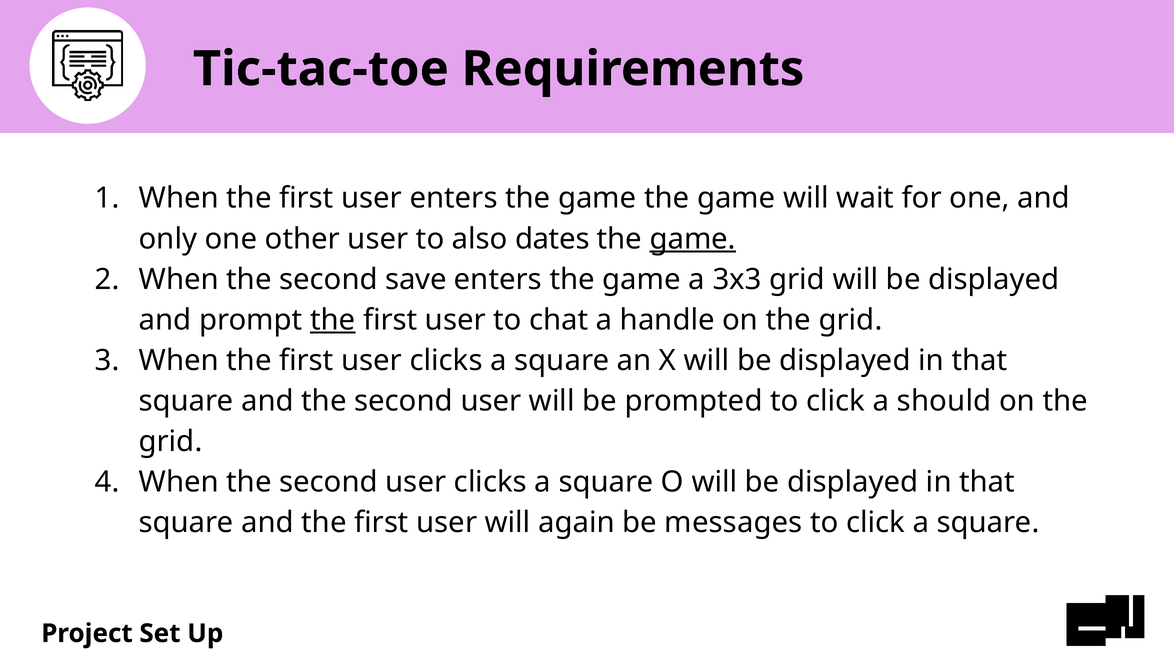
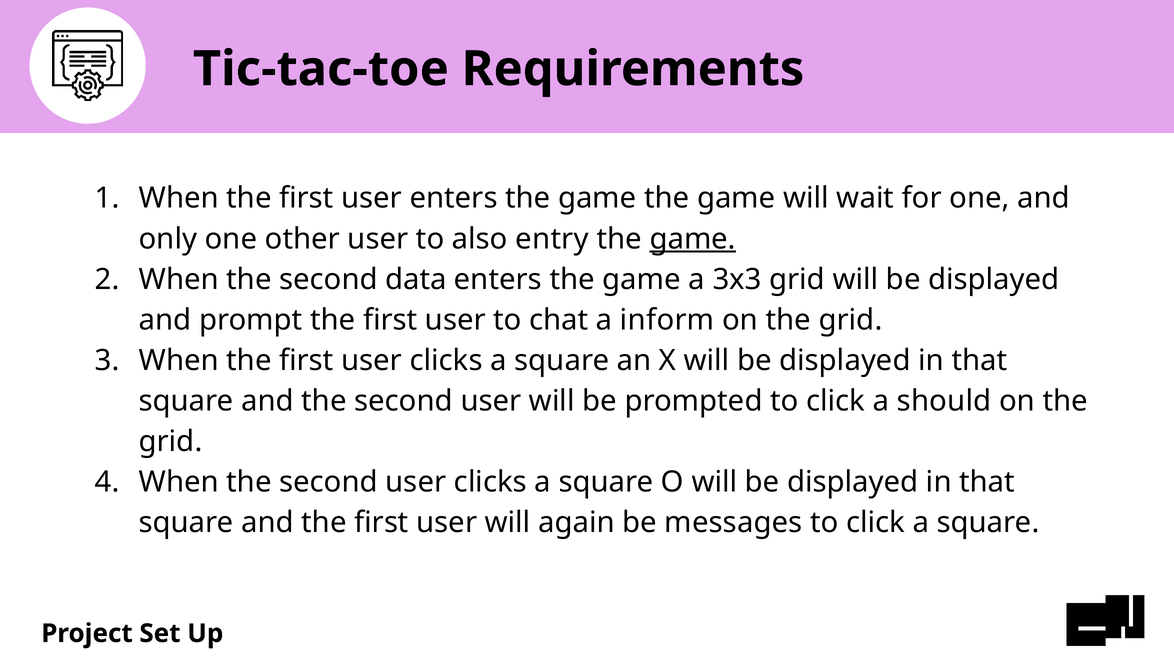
dates: dates -> entry
save: save -> data
the at (333, 320) underline: present -> none
handle: handle -> inform
